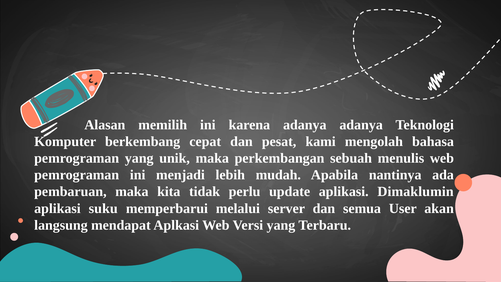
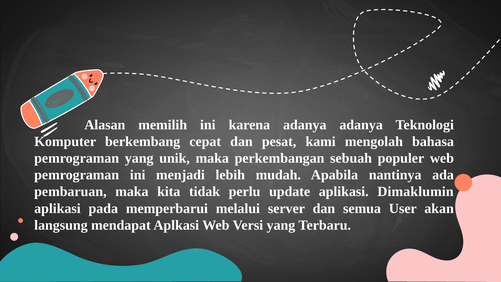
menulis: menulis -> populer
suku: suku -> pada
